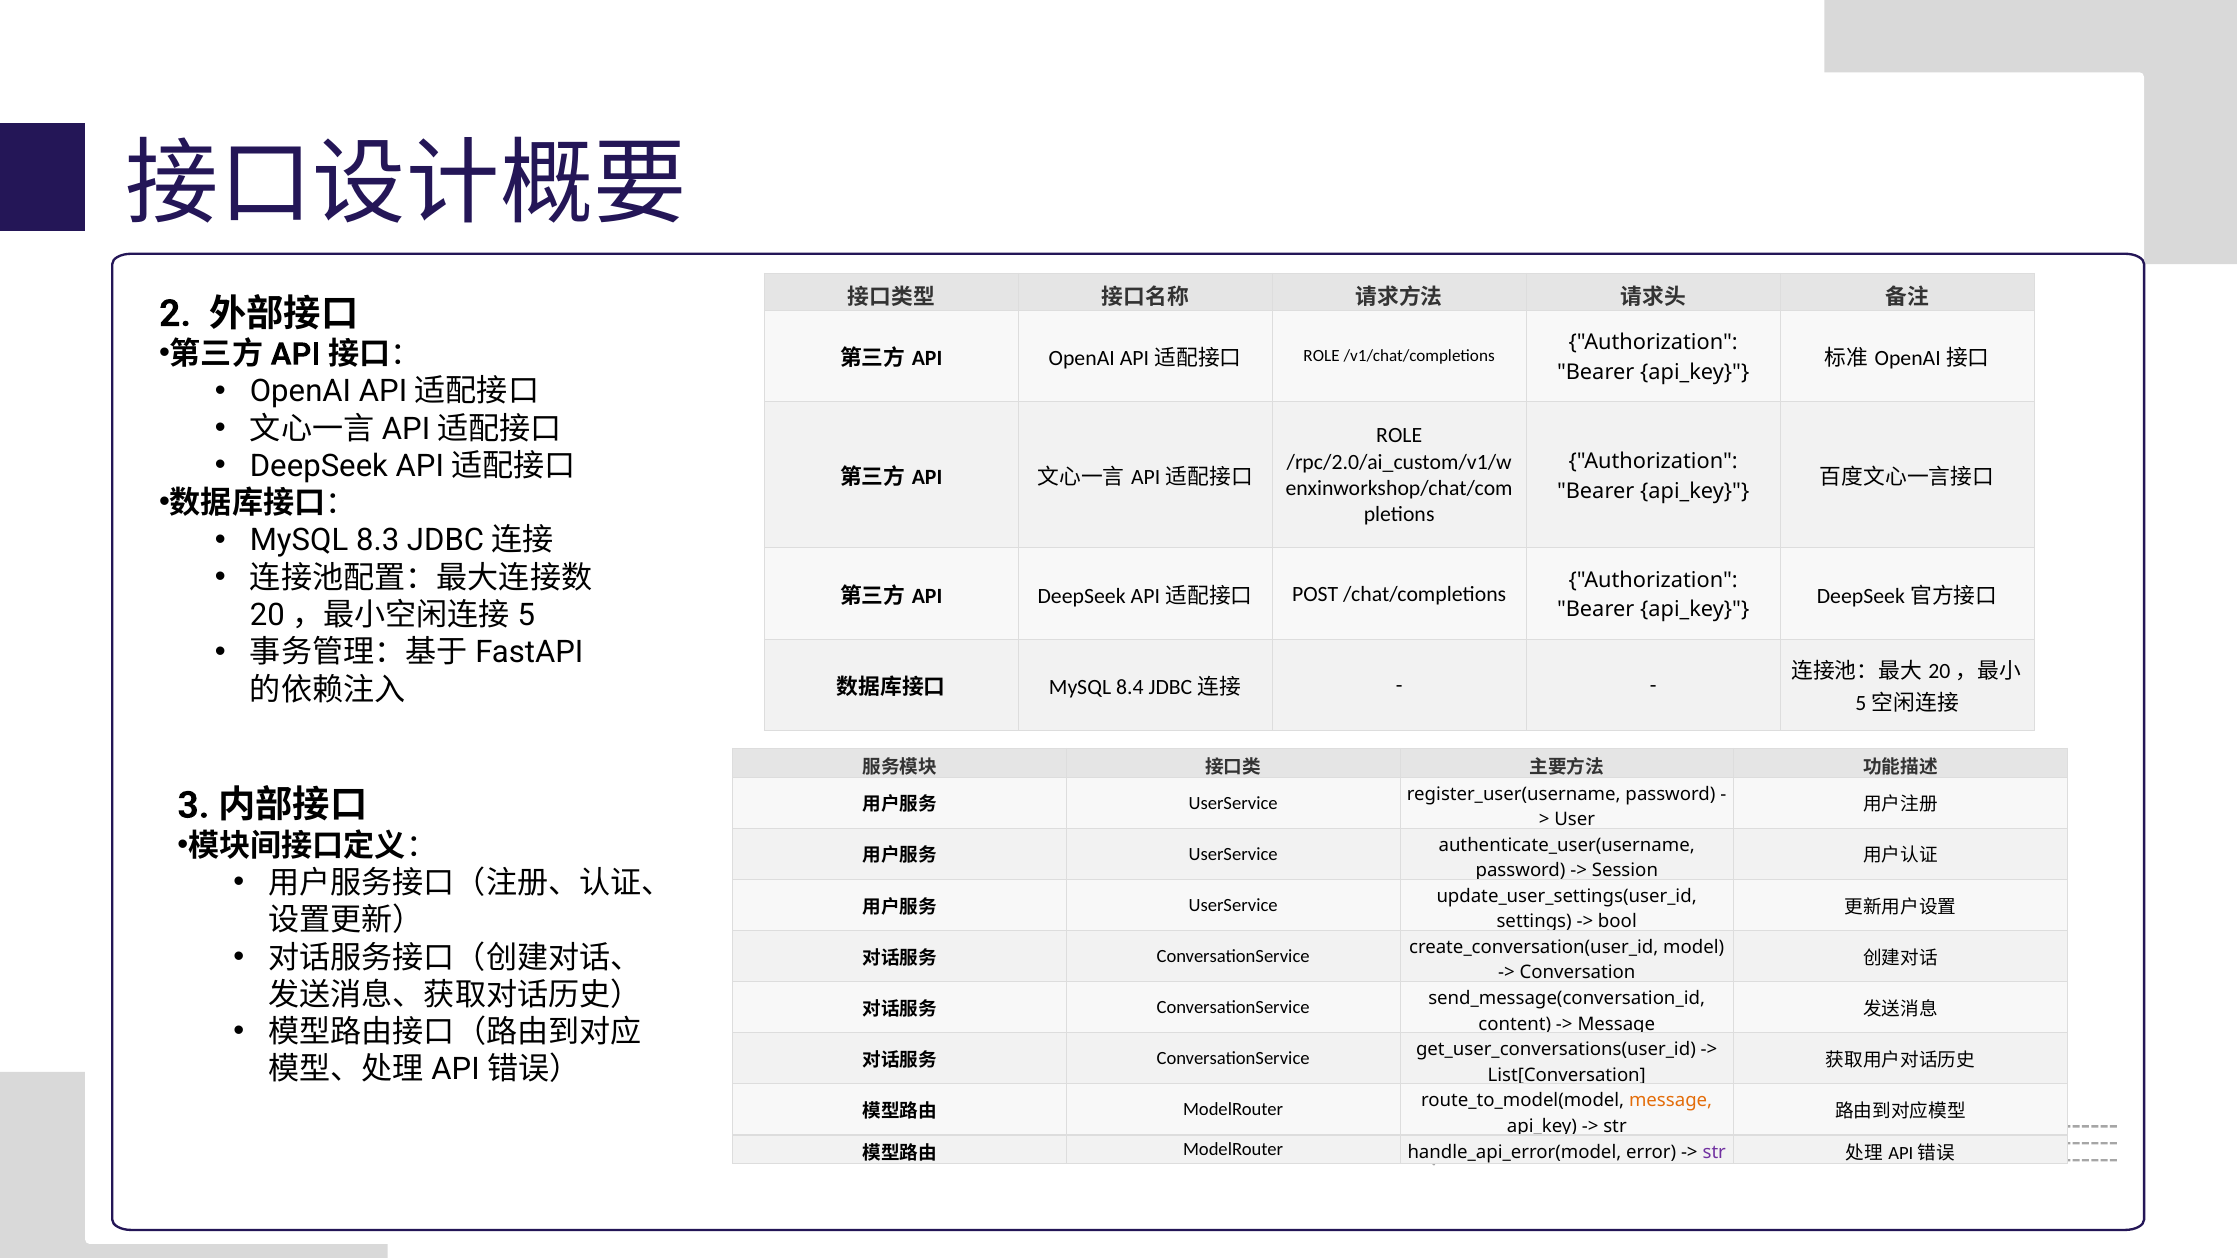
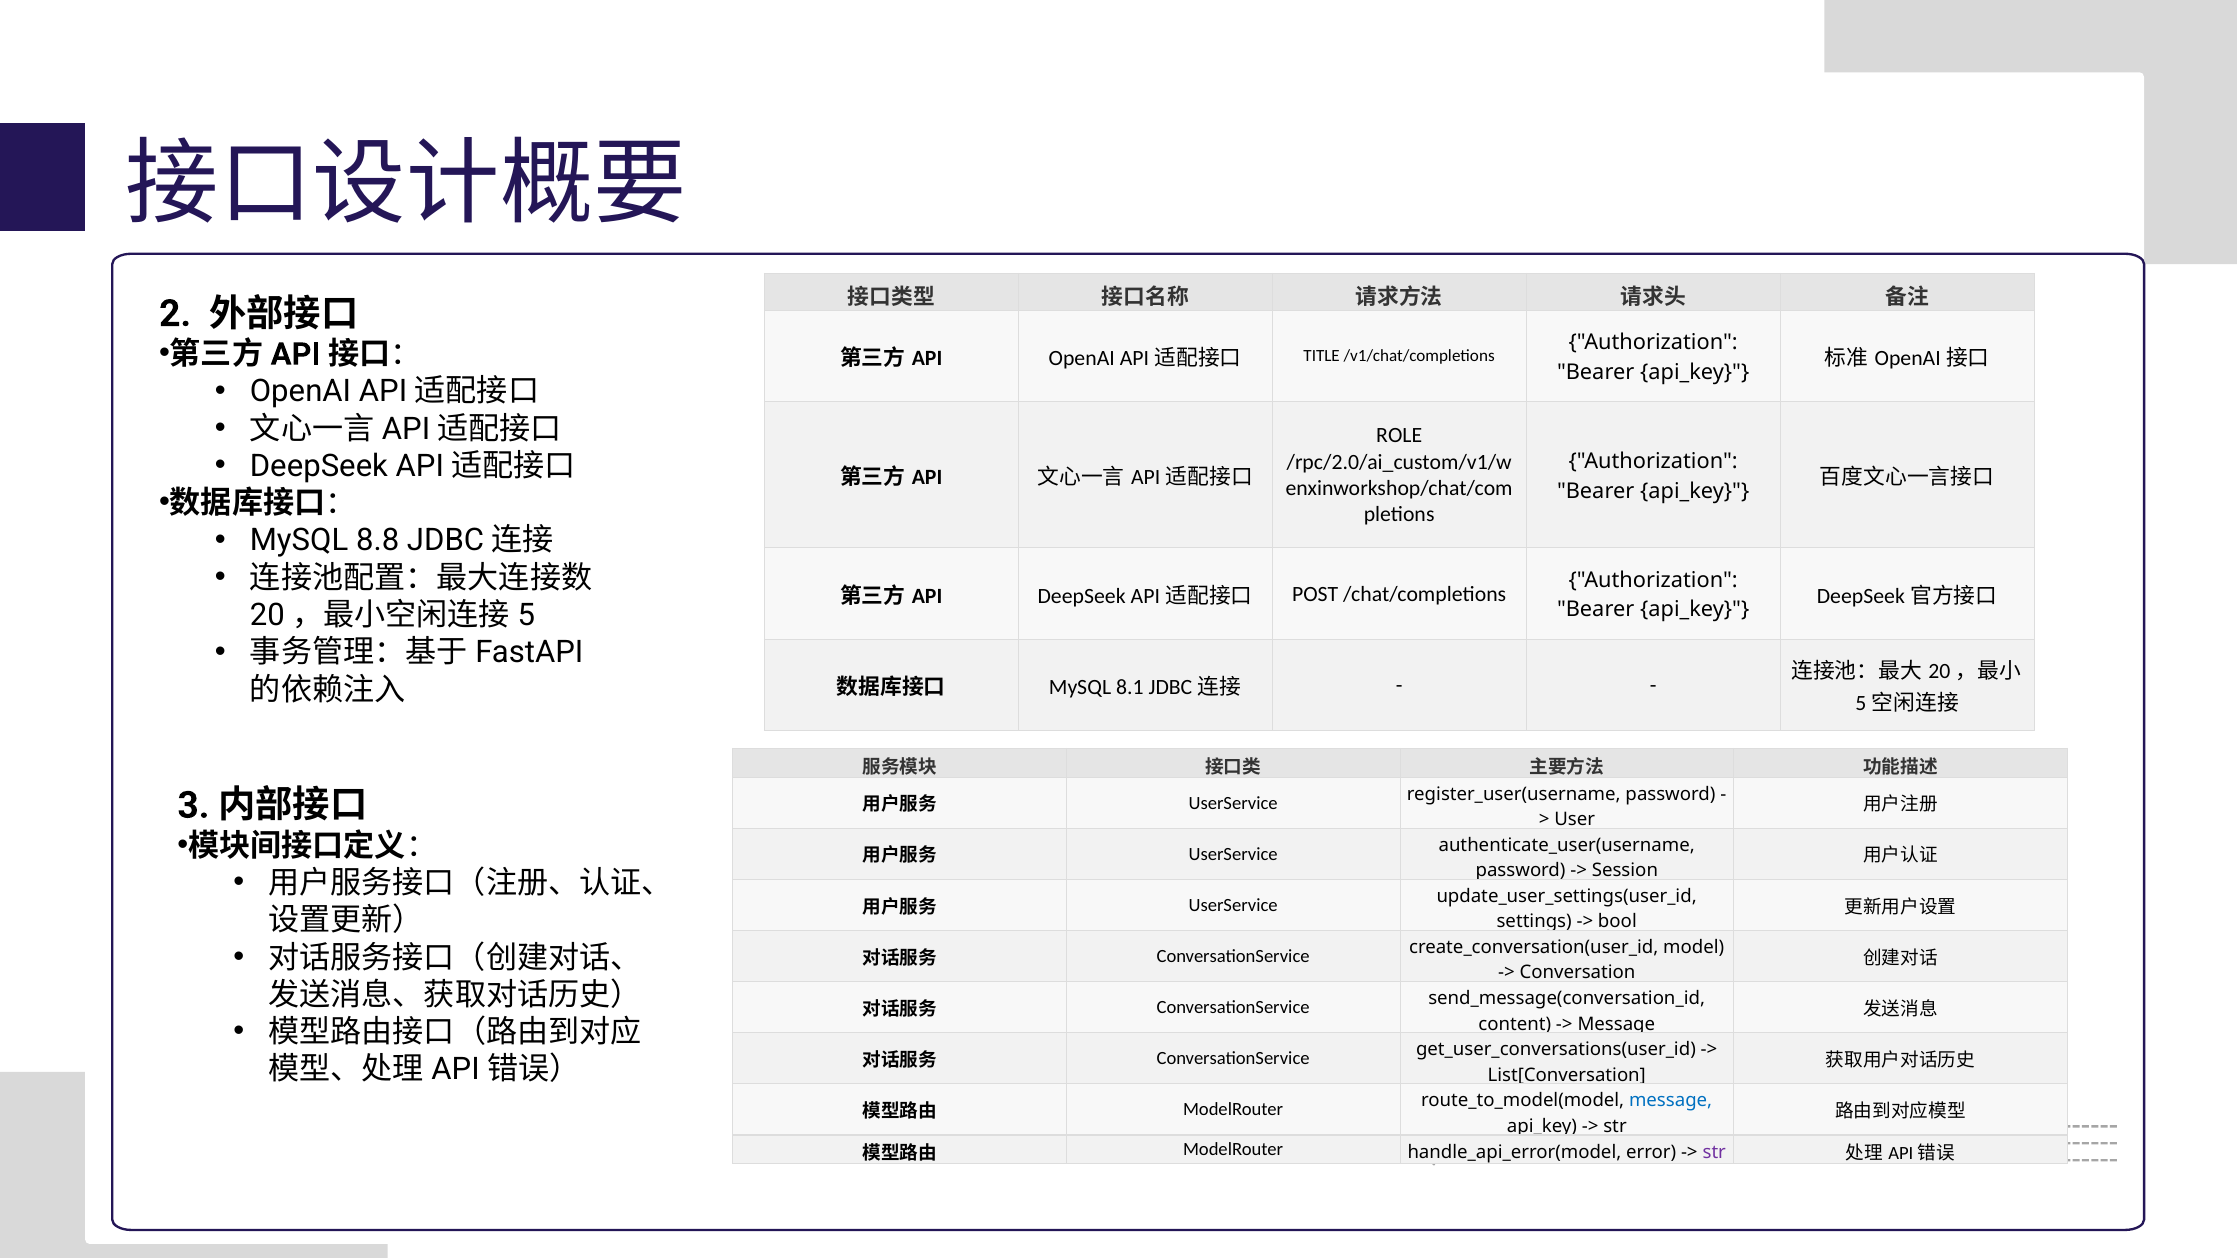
ROLE at (1322, 356): ROLE -> TITLE
8.3: 8.3 -> 8.8
8.4: 8.4 -> 8.1
message at (1671, 1101) colour: orange -> blue
